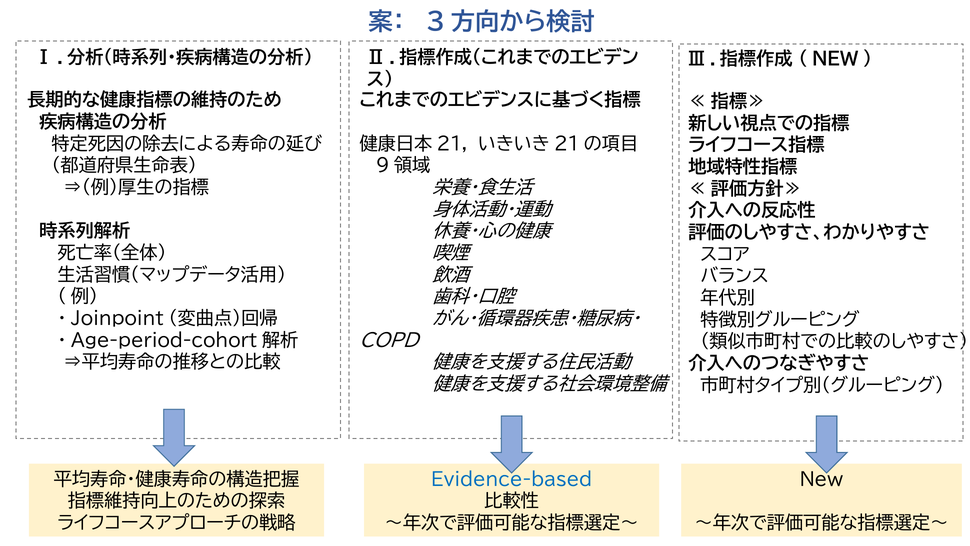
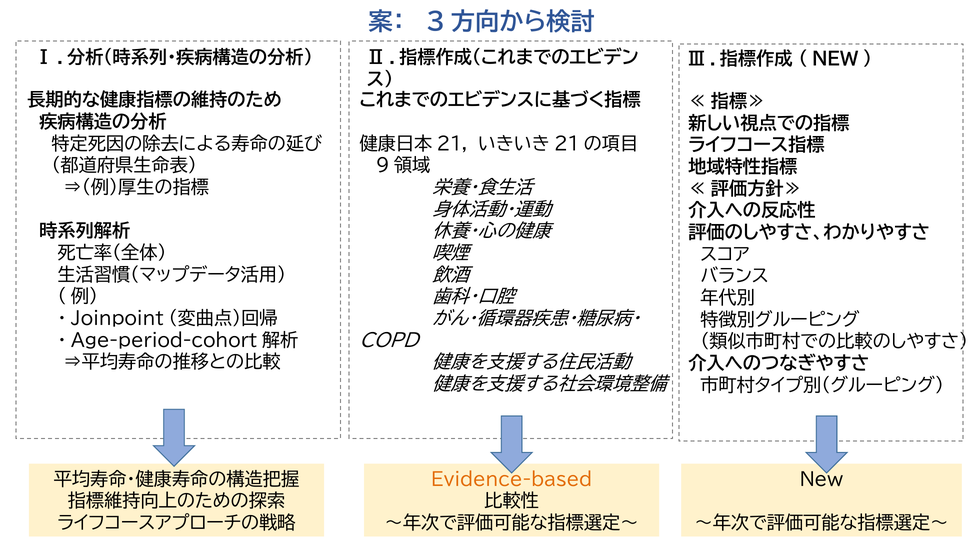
Evidence-based colour: blue -> orange
